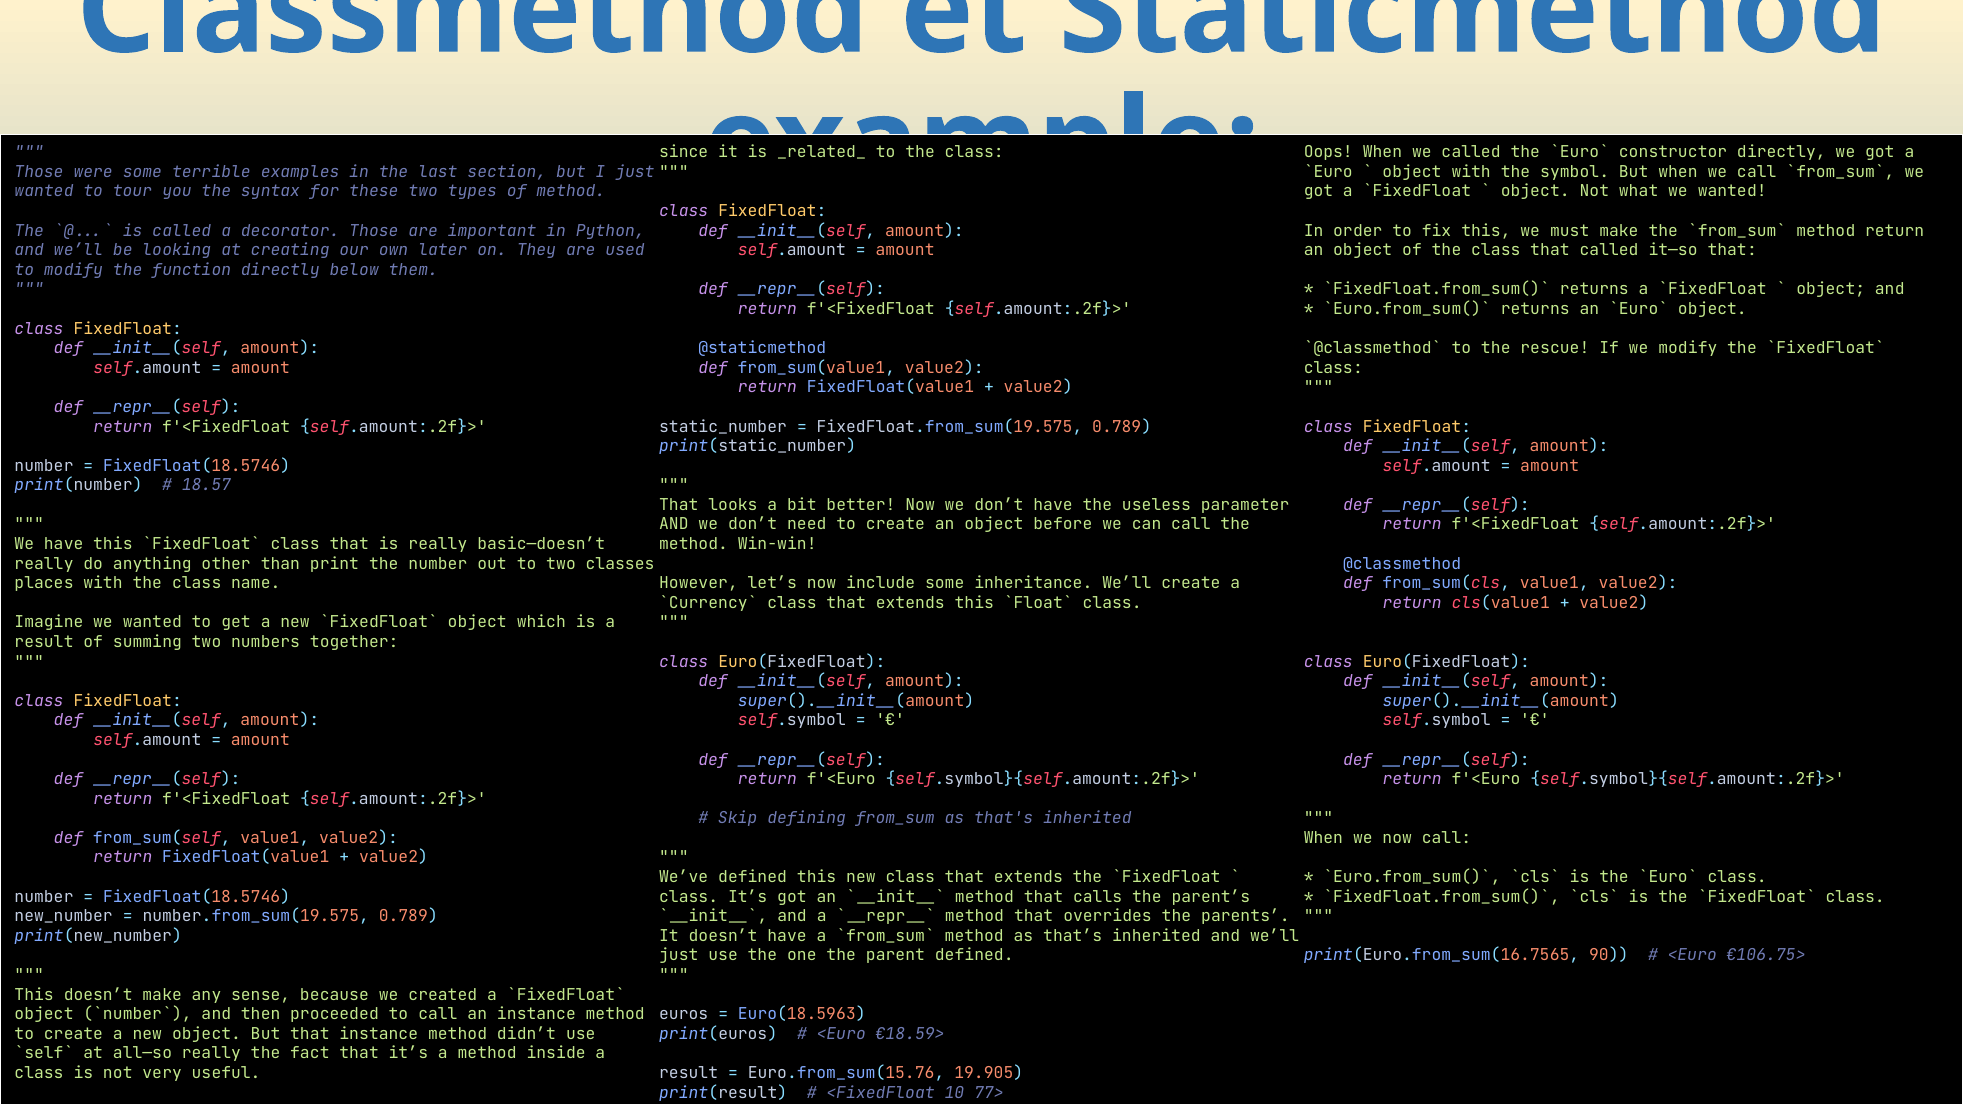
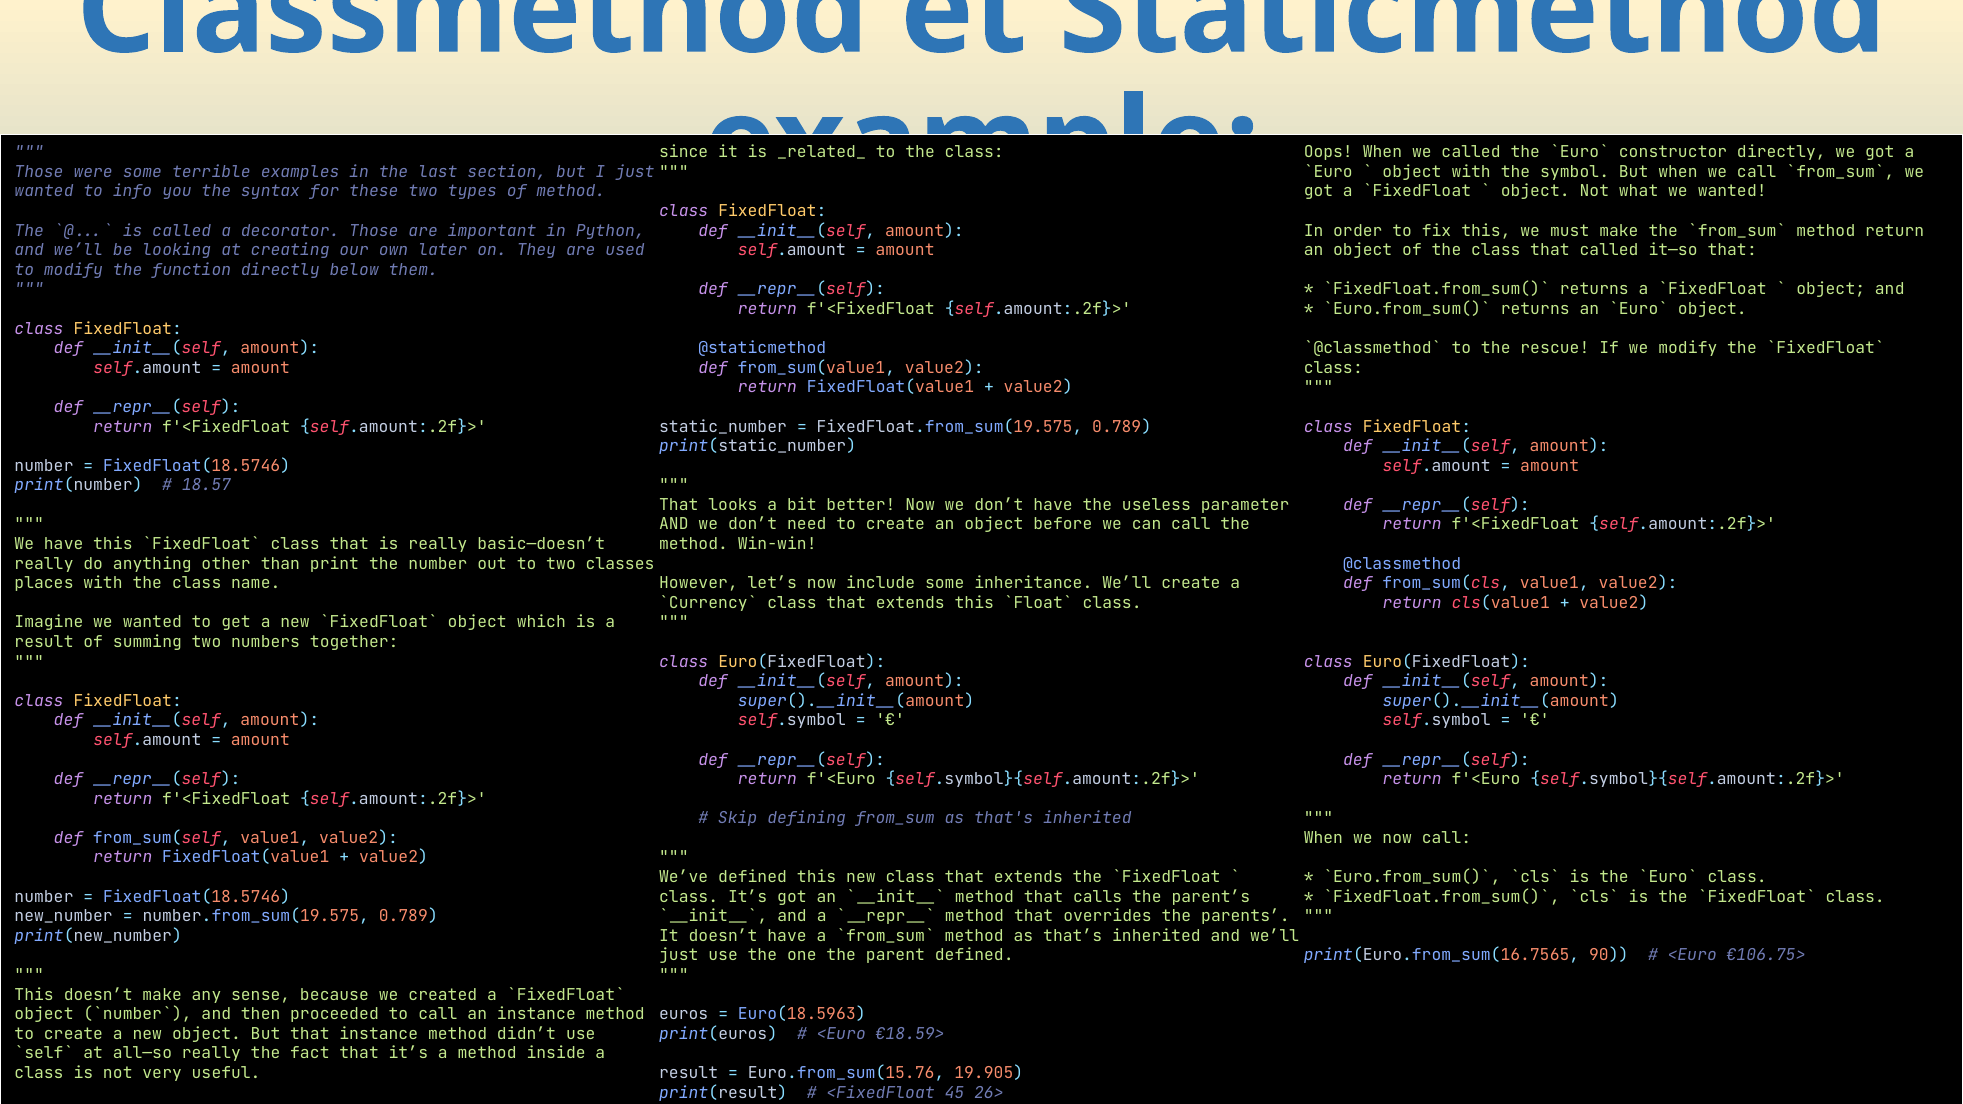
tour: tour -> info
10.77>: 10.77> -> 45.26>
